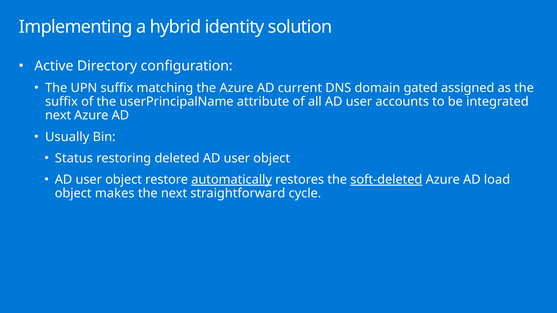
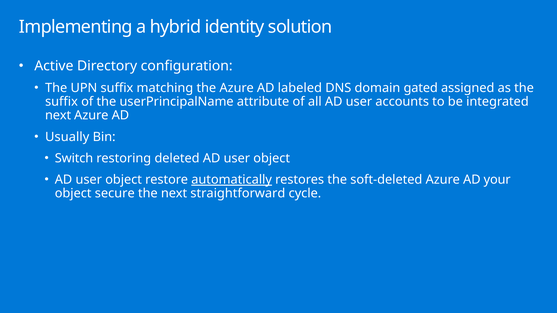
current: current -> labeled
Status: Status -> Switch
soft-deleted underline: present -> none
load: load -> your
makes: makes -> secure
